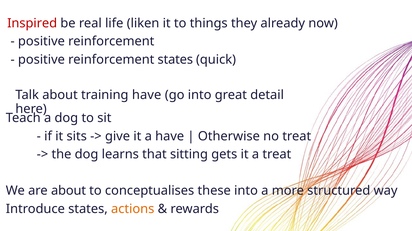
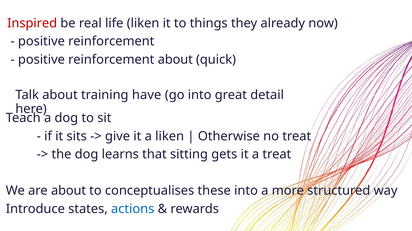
reinforcement states: states -> about
a have: have -> liken
actions colour: orange -> blue
